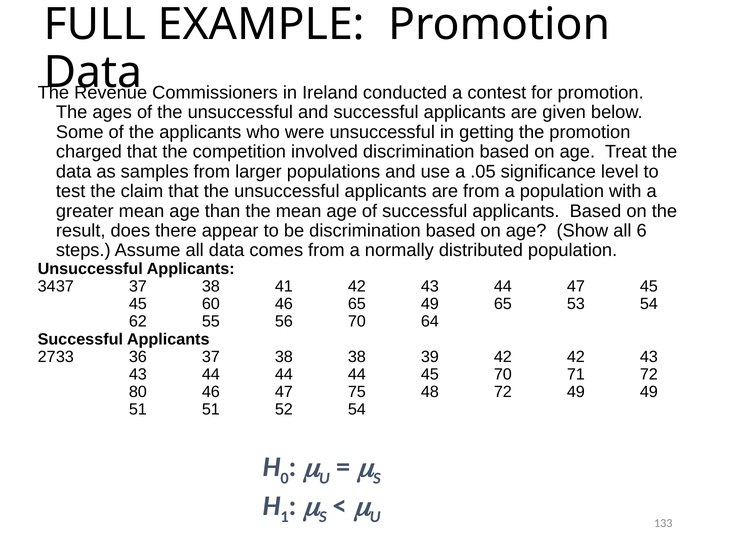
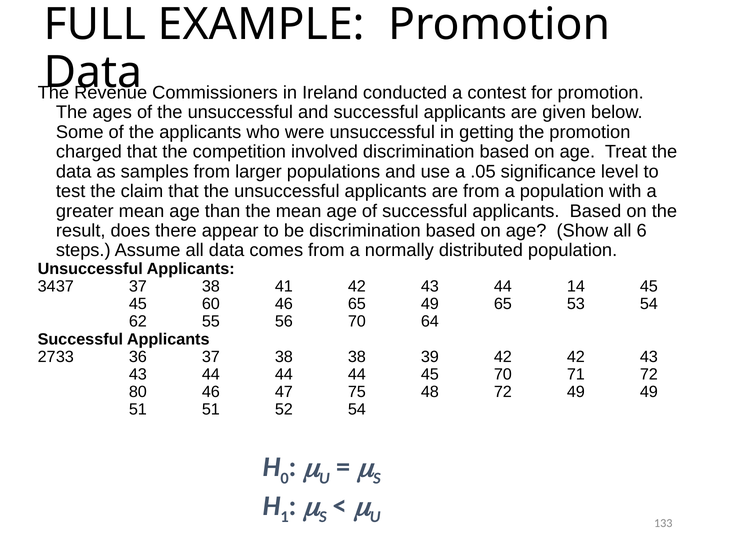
44 47: 47 -> 14
